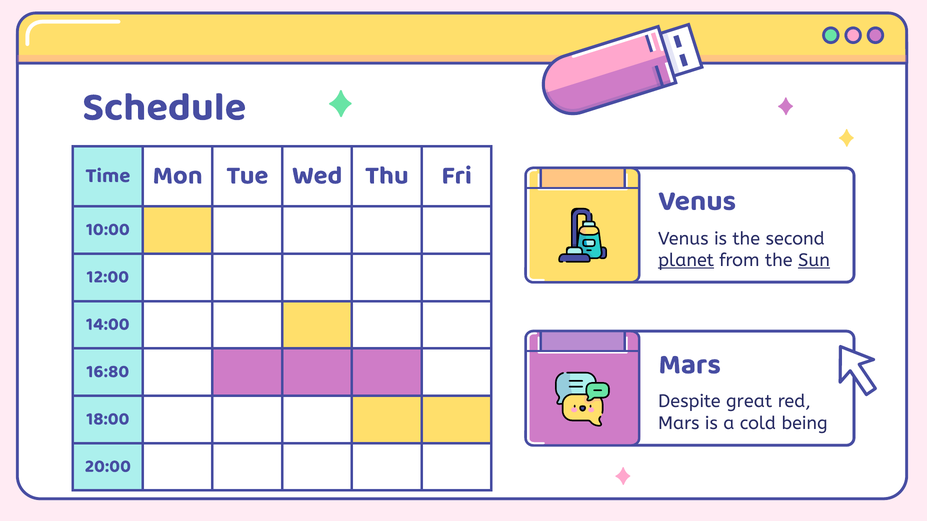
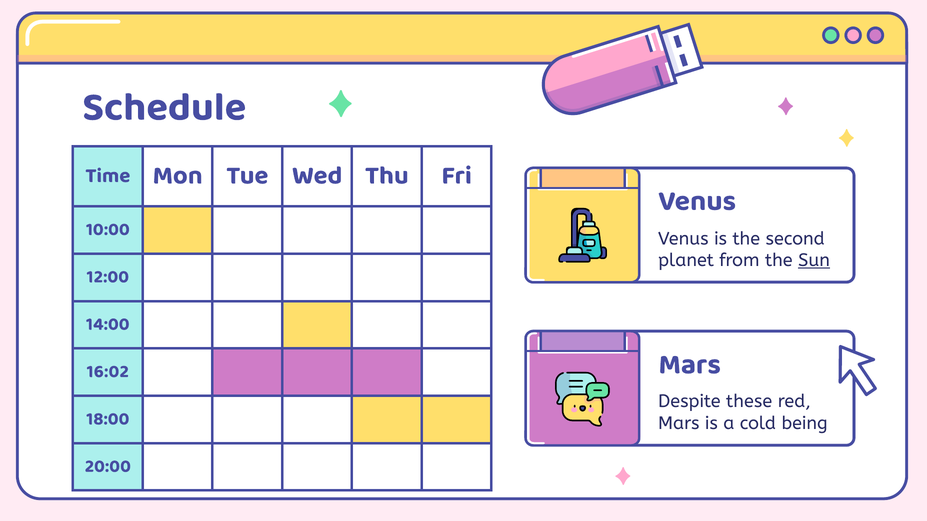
planet underline: present -> none
16:80: 16:80 -> 16:02
great: great -> these
